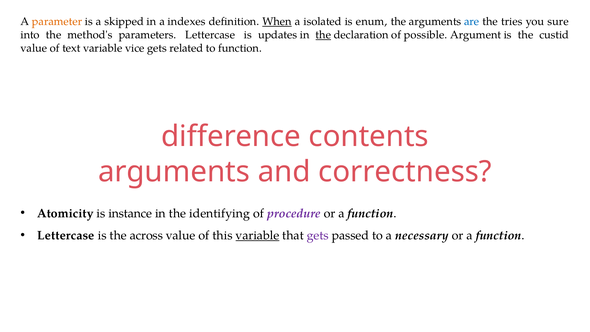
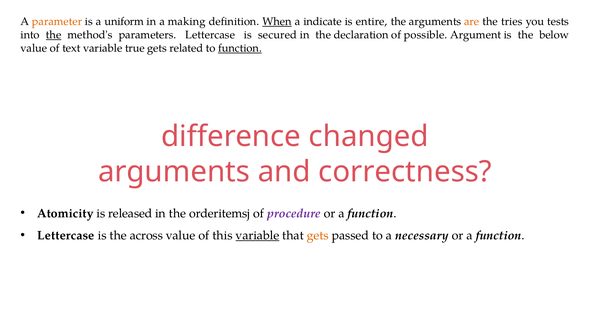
skipped: skipped -> uniform
indexes: indexes -> making
isolated: isolated -> indicate
enum: enum -> entire
are colour: blue -> orange
sure: sure -> tests
the at (54, 35) underline: none -> present
updates: updates -> secured
the at (323, 35) underline: present -> none
custid: custid -> below
vice: vice -> true
function at (240, 48) underline: none -> present
contents: contents -> changed
instance: instance -> released
identifying: identifying -> orderitemsj
gets at (318, 235) colour: purple -> orange
